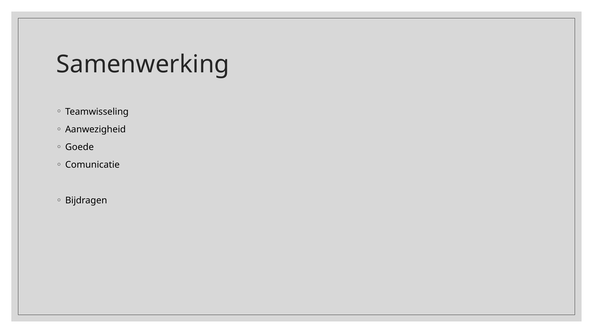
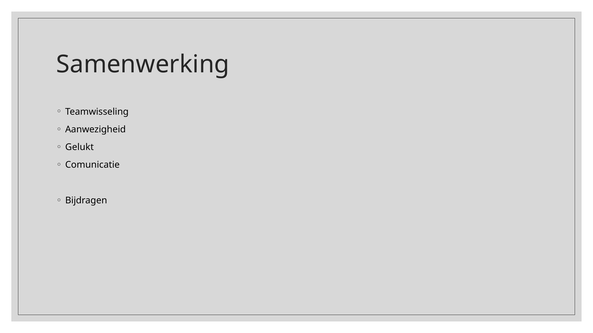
Goede: Goede -> Gelukt
